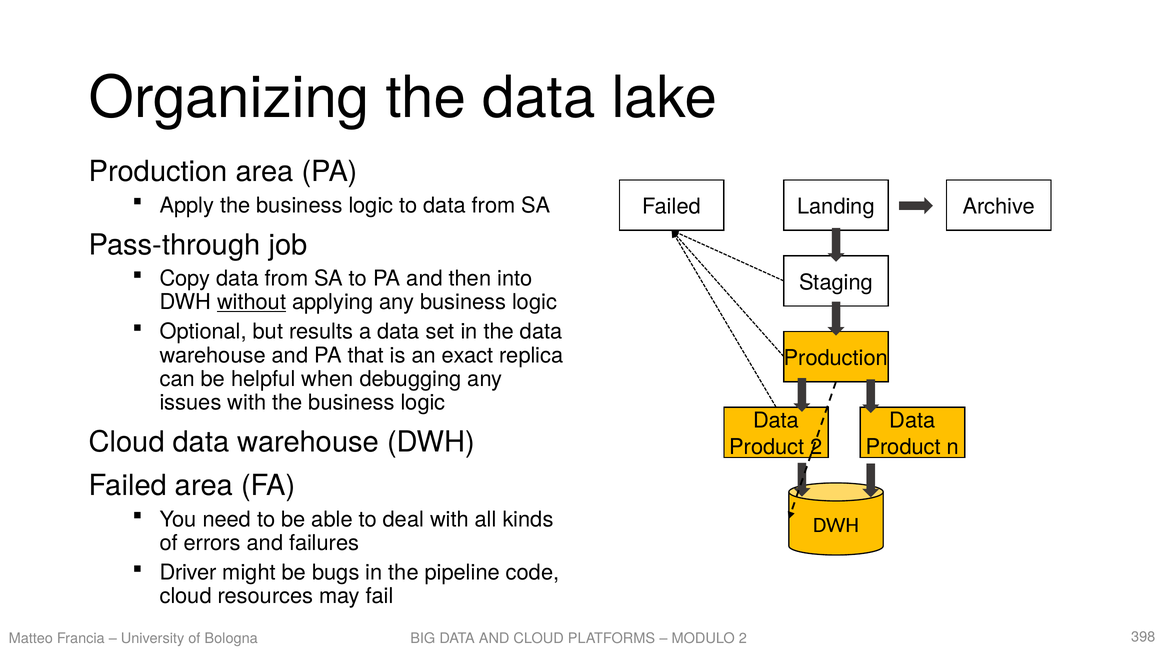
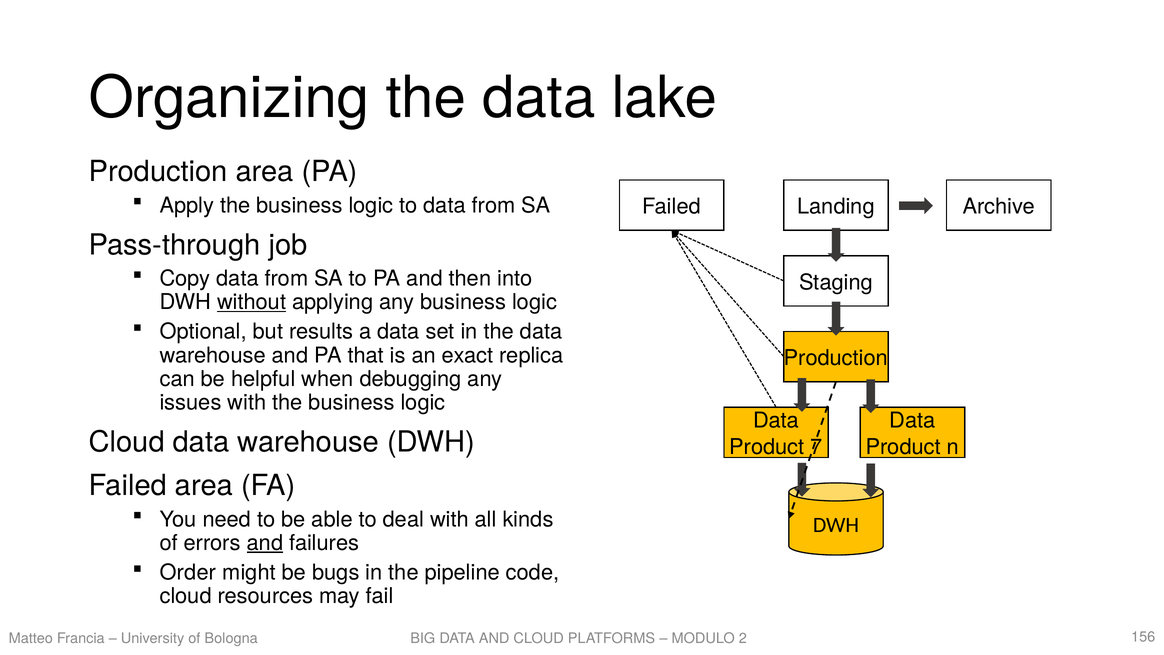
Product 2: 2 -> 7
and at (265, 543) underline: none -> present
Driver: Driver -> Order
398: 398 -> 156
